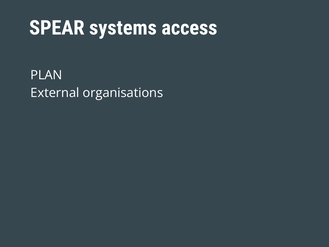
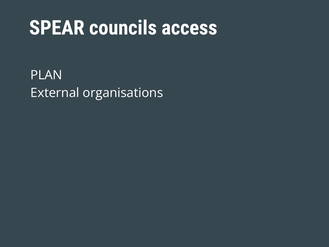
systems: systems -> councils
